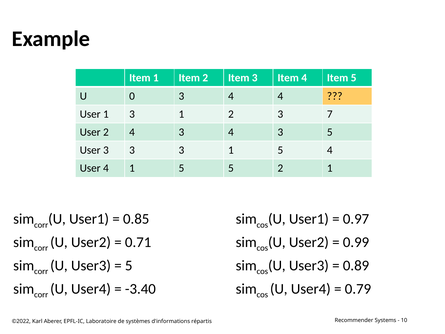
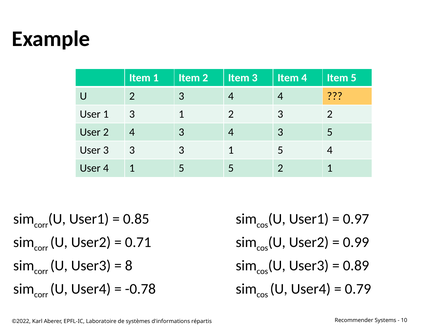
U 0: 0 -> 2
3 7: 7 -> 2
5 at (129, 265): 5 -> 8
-3.40: -3.40 -> -0.78
